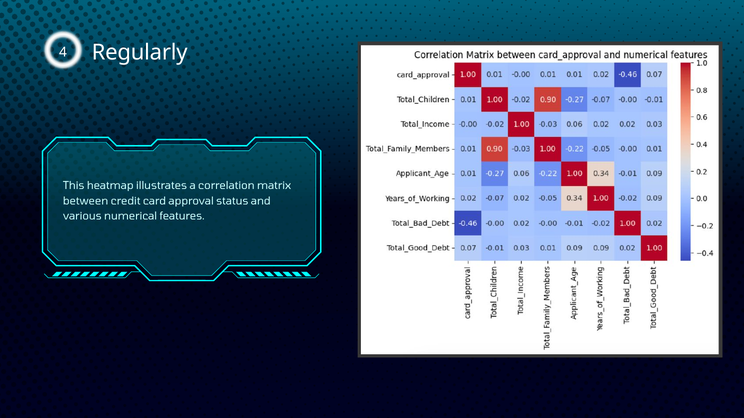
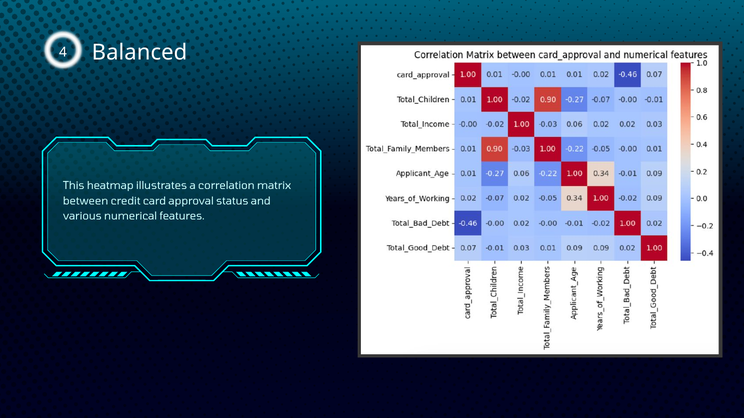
Regularly: Regularly -> Balanced
